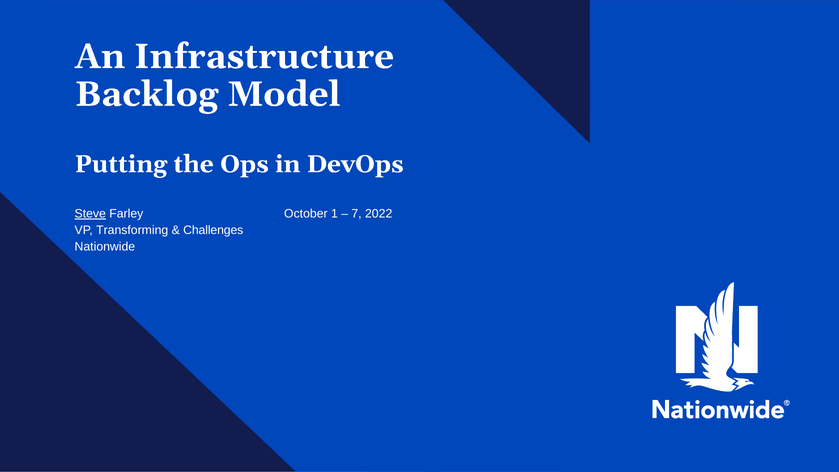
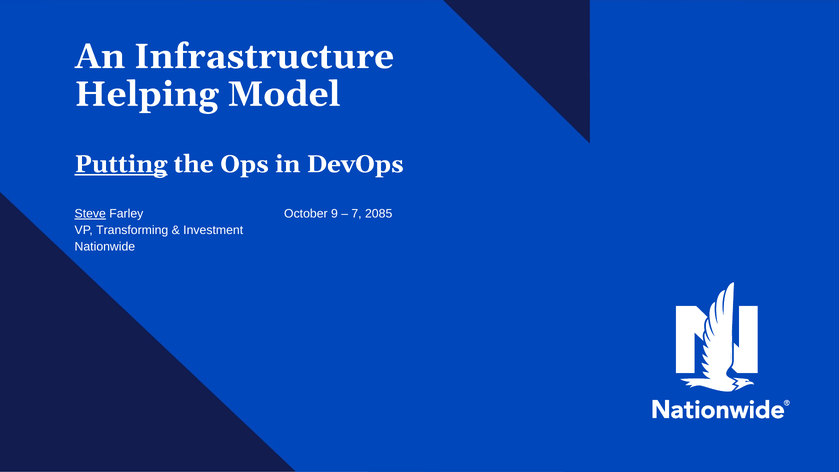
Backlog: Backlog -> Helping
Putting underline: none -> present
1: 1 -> 9
2022: 2022 -> 2085
Challenges: Challenges -> Investment
